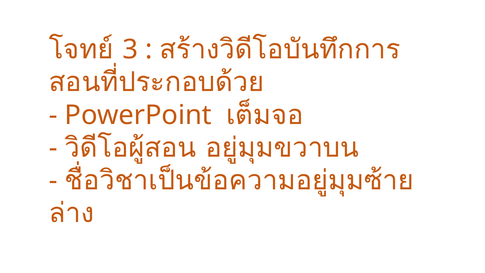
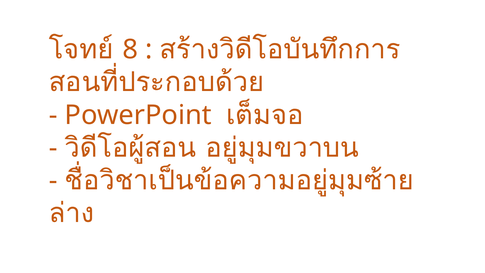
3: 3 -> 8
